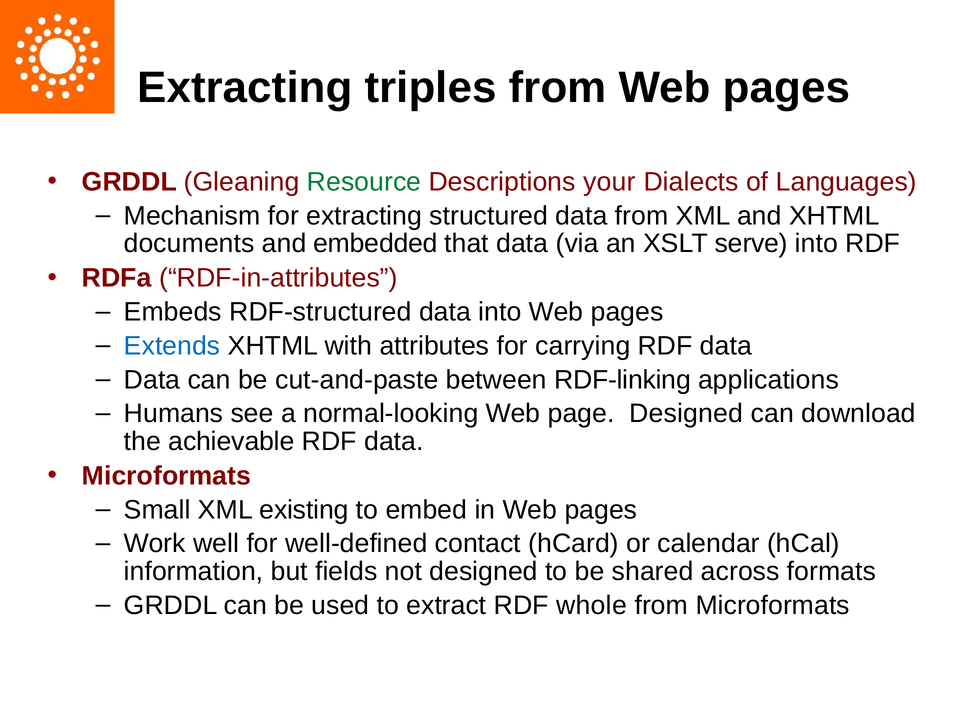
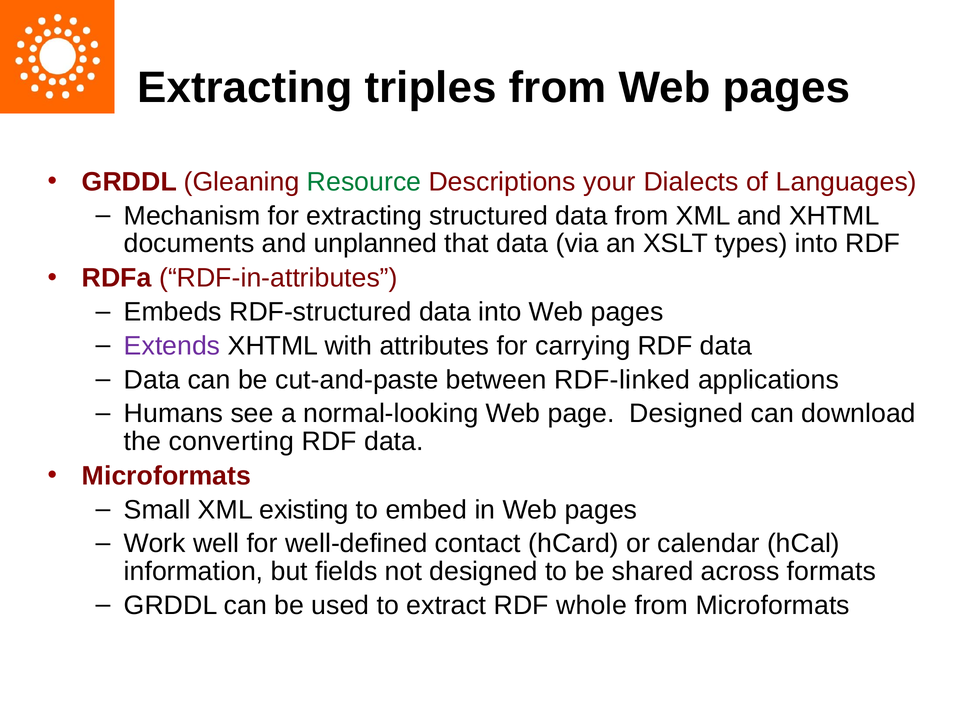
embedded: embedded -> unplanned
serve: serve -> types
Extends colour: blue -> purple
RDF-linking: RDF-linking -> RDF-linked
achievable: achievable -> converting
